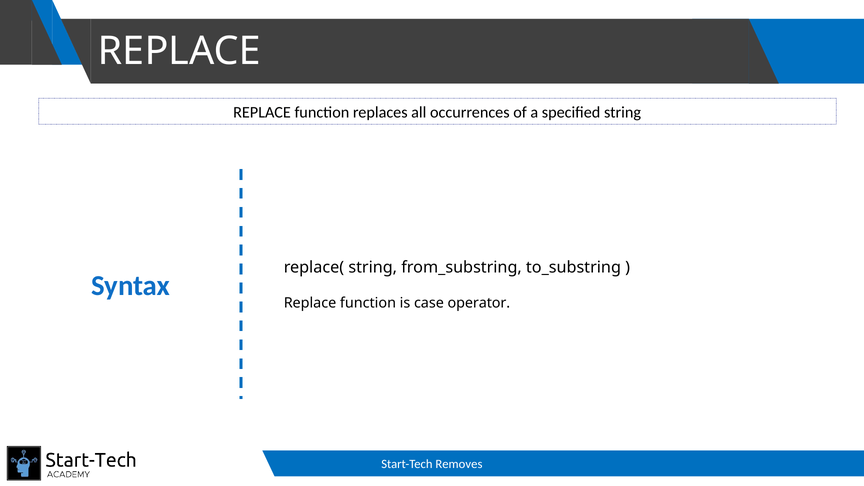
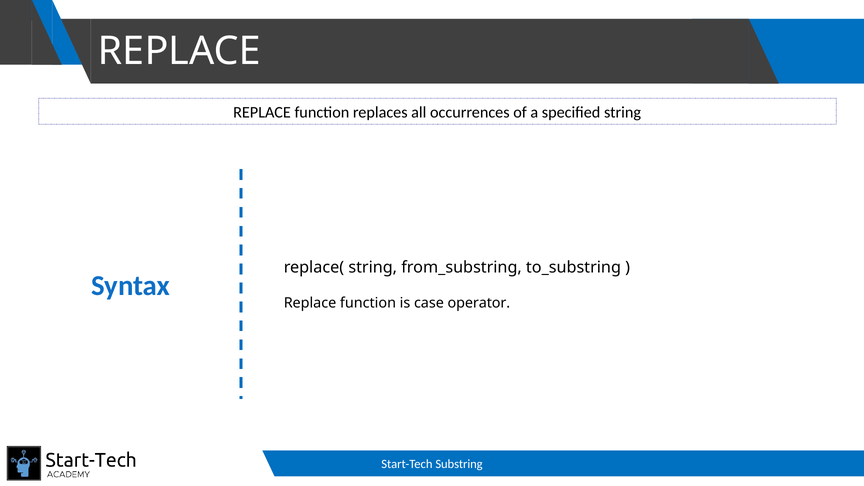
Removes: Removes -> Substring
